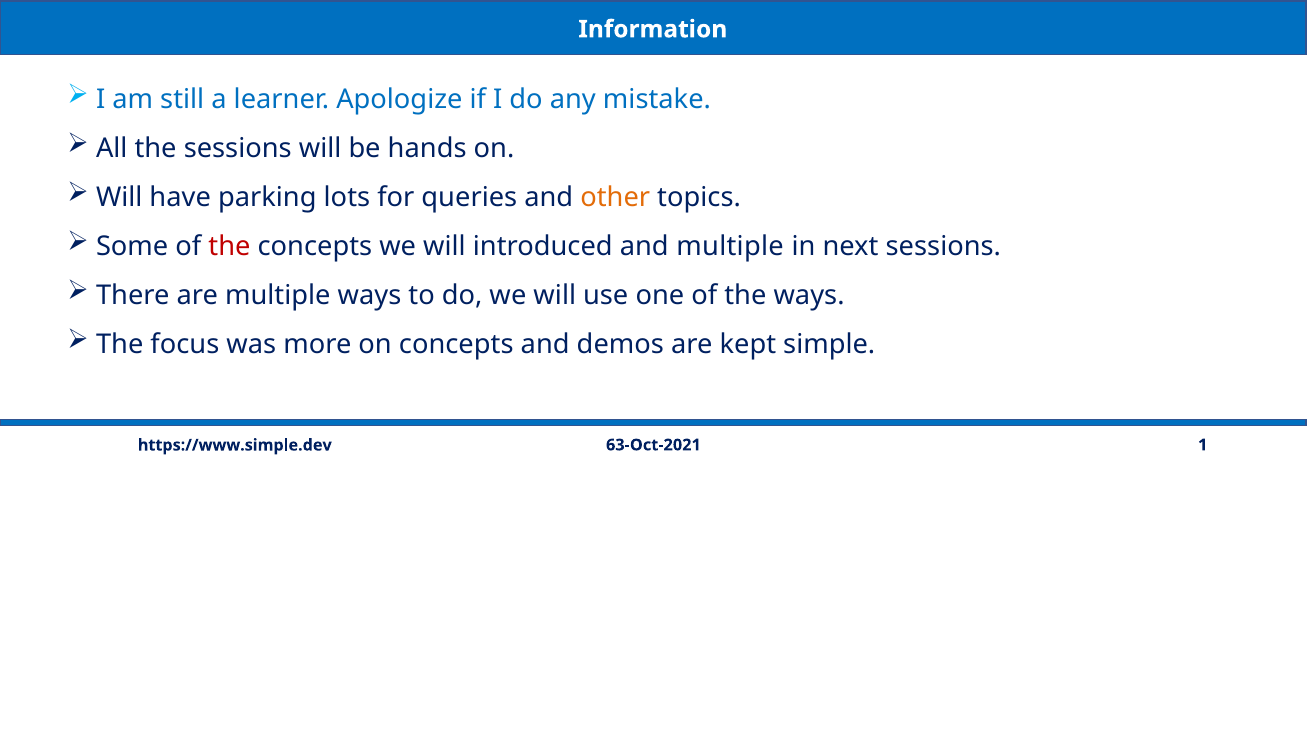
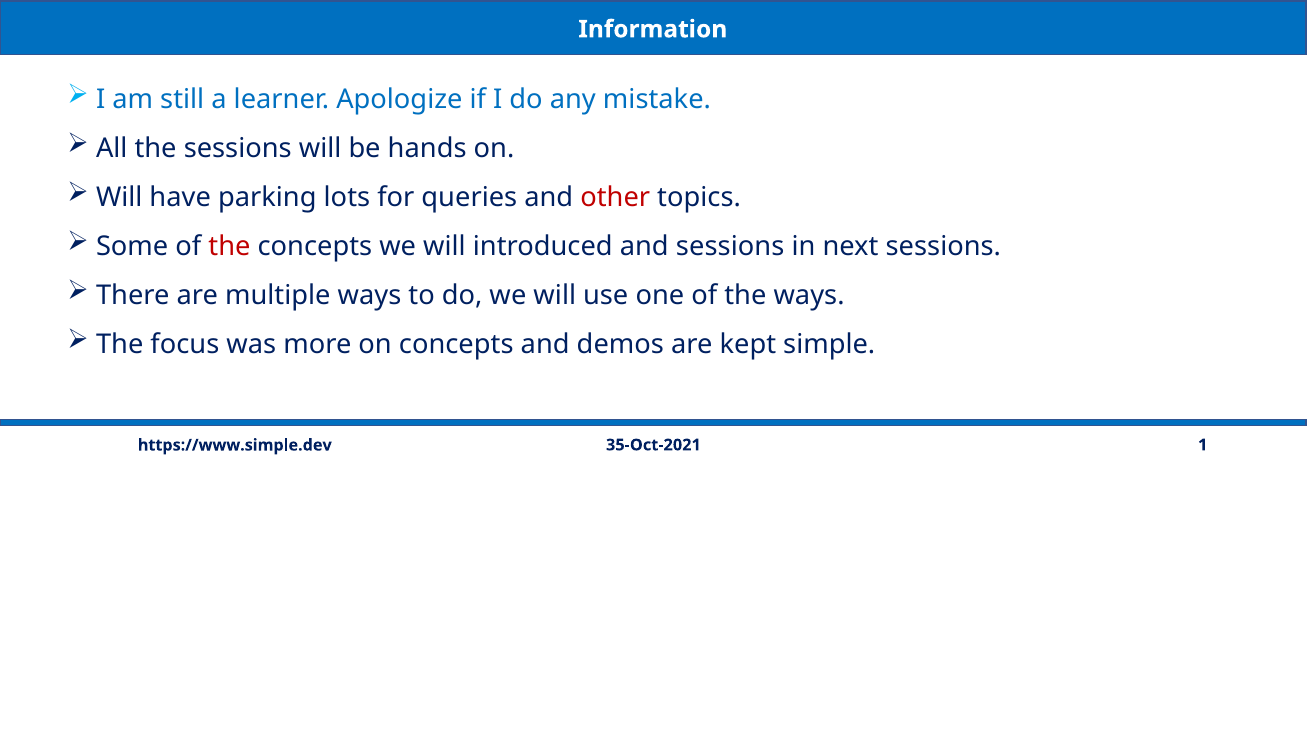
other colour: orange -> red
and multiple: multiple -> sessions
63-Oct-2021: 63-Oct-2021 -> 35-Oct-2021
